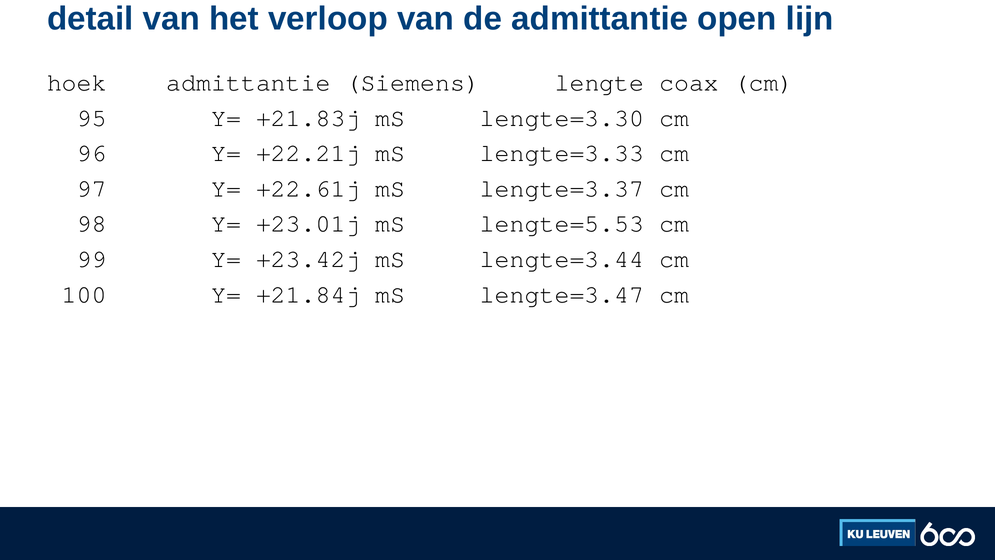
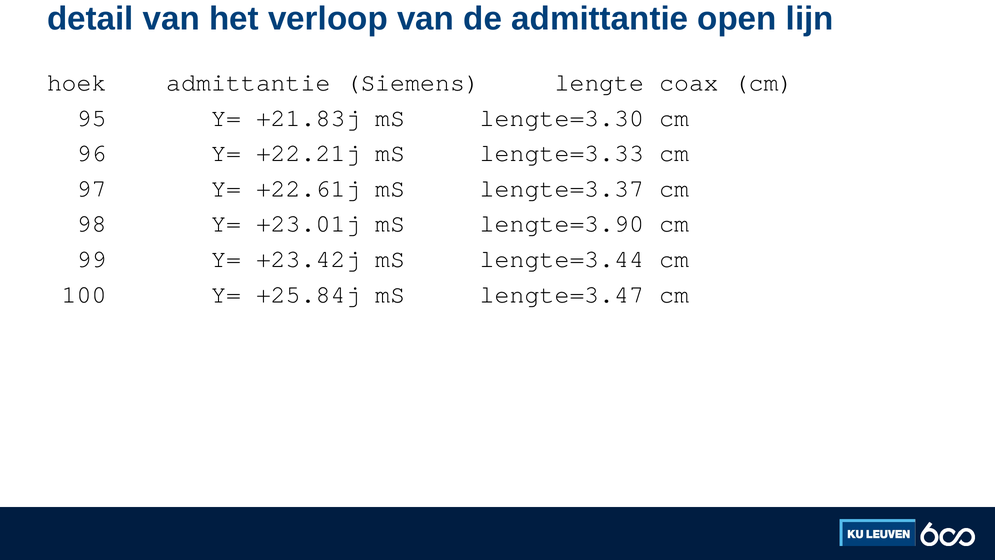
lengte=5.53: lengte=5.53 -> lengte=3.90
+21.84j: +21.84j -> +25.84j
